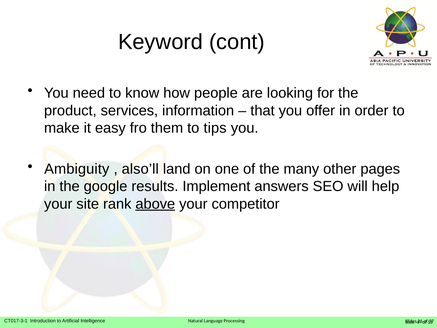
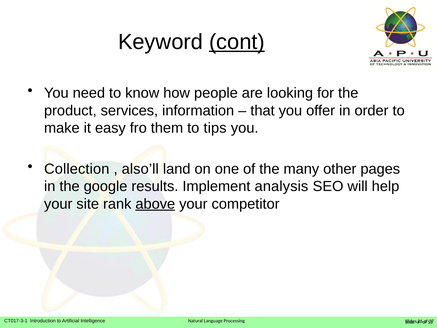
cont underline: none -> present
Ambiguity: Ambiguity -> Collection
answers: answers -> analysis
